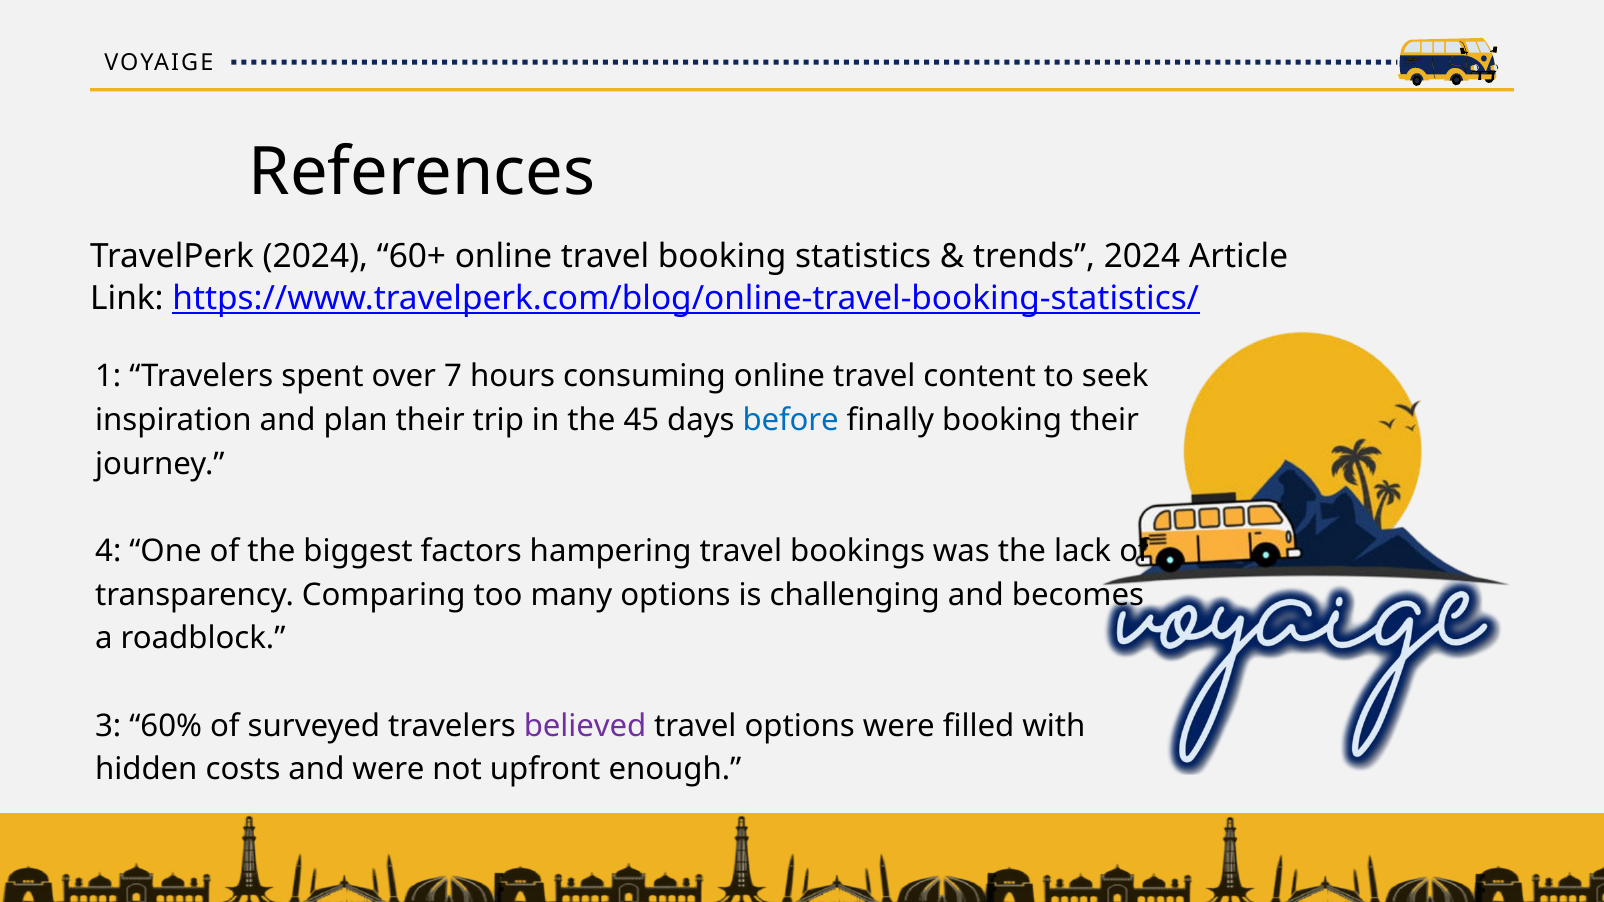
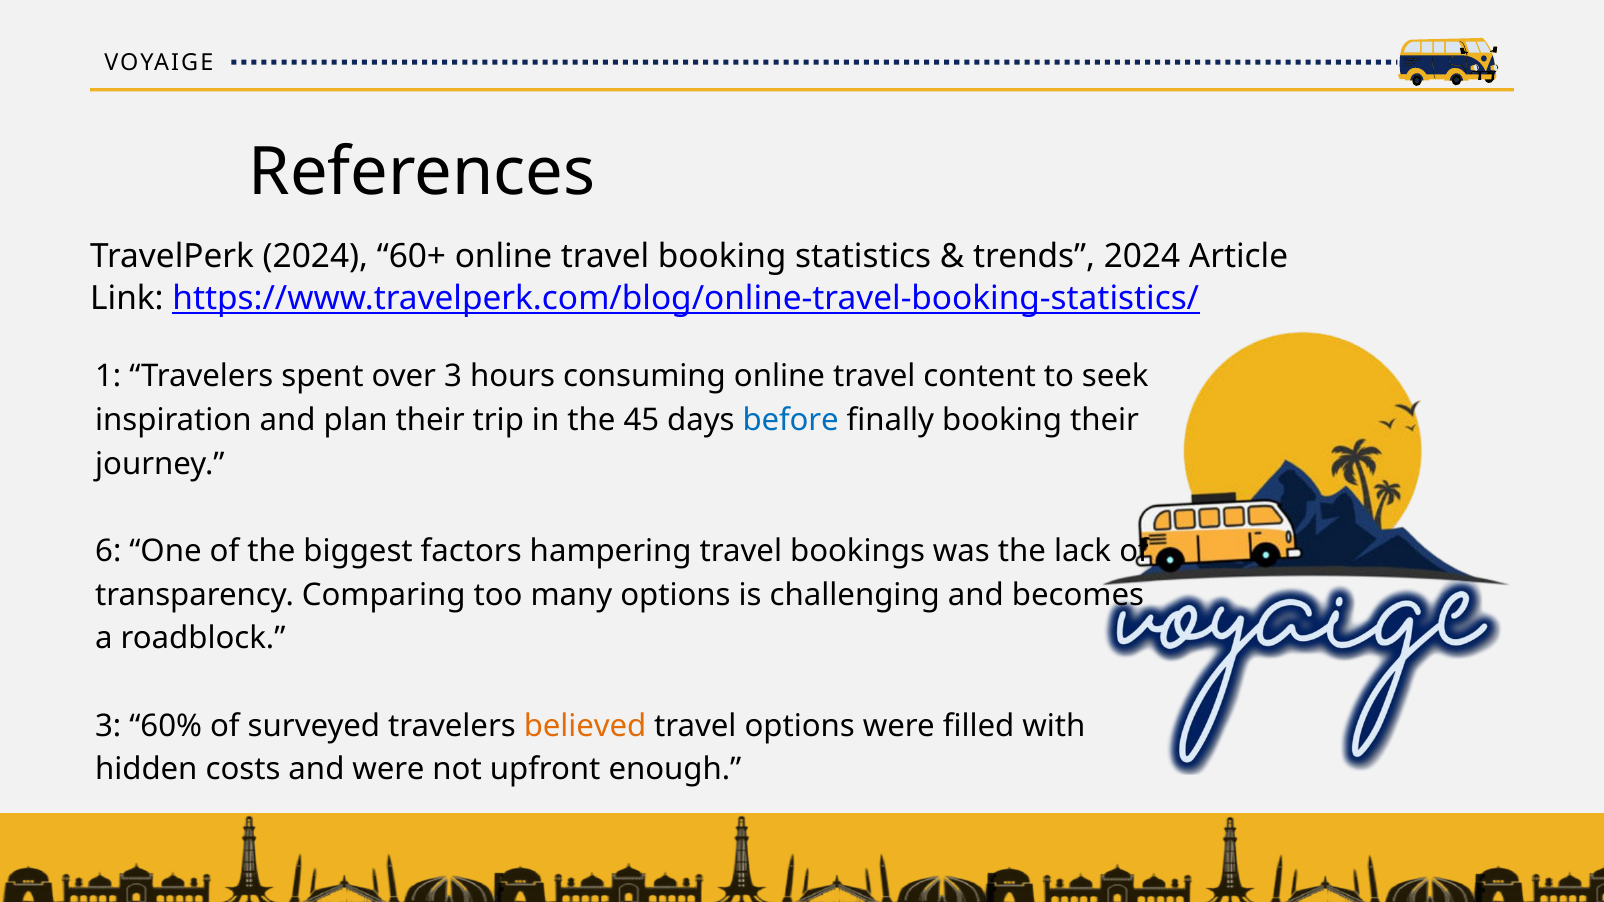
over 7: 7 -> 3
4: 4 -> 6
believed colour: purple -> orange
